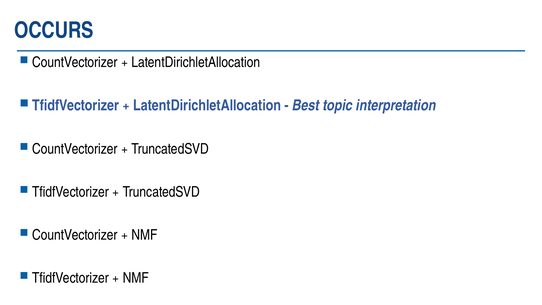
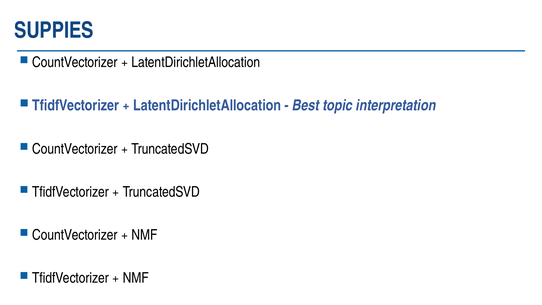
OCCURS: OCCURS -> SUPPIES
